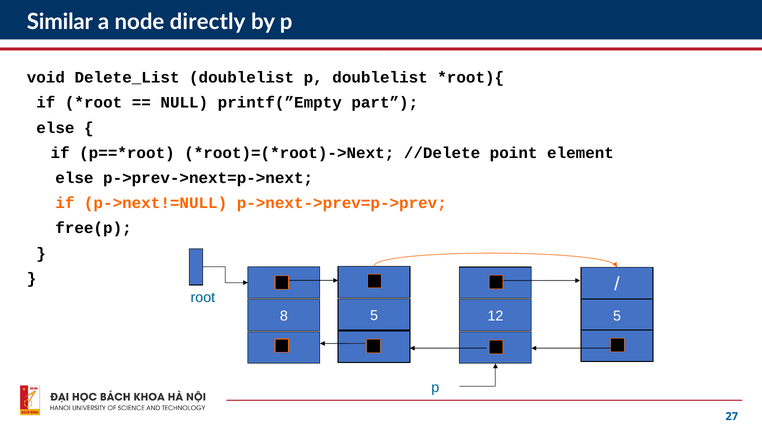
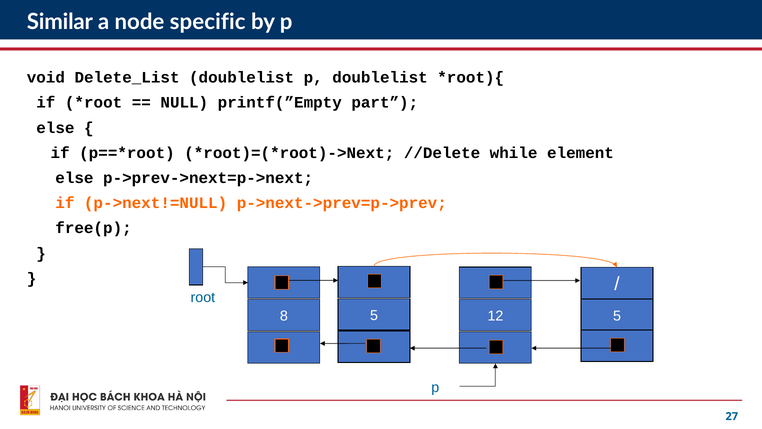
directly: directly -> specific
point: point -> while
